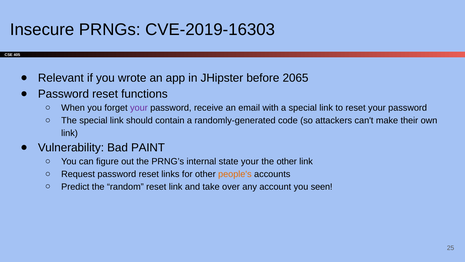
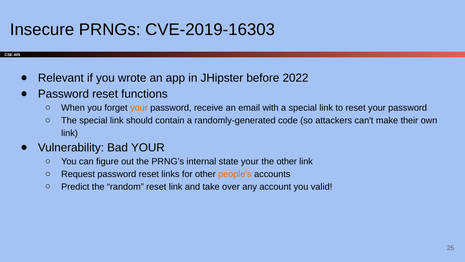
2065: 2065 -> 2022
your at (139, 108) colour: purple -> orange
Bad PAINT: PAINT -> YOUR
seen: seen -> valid
